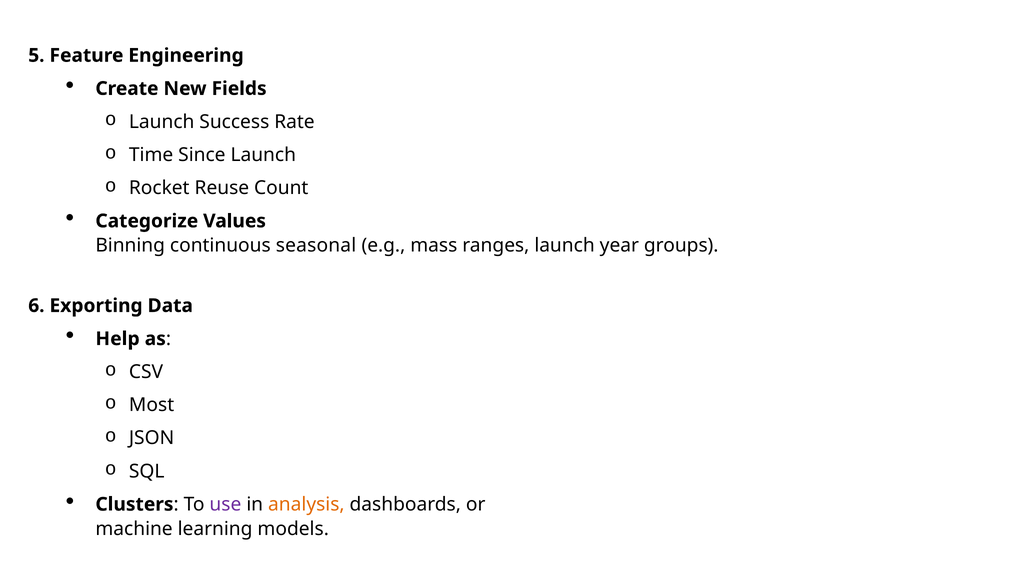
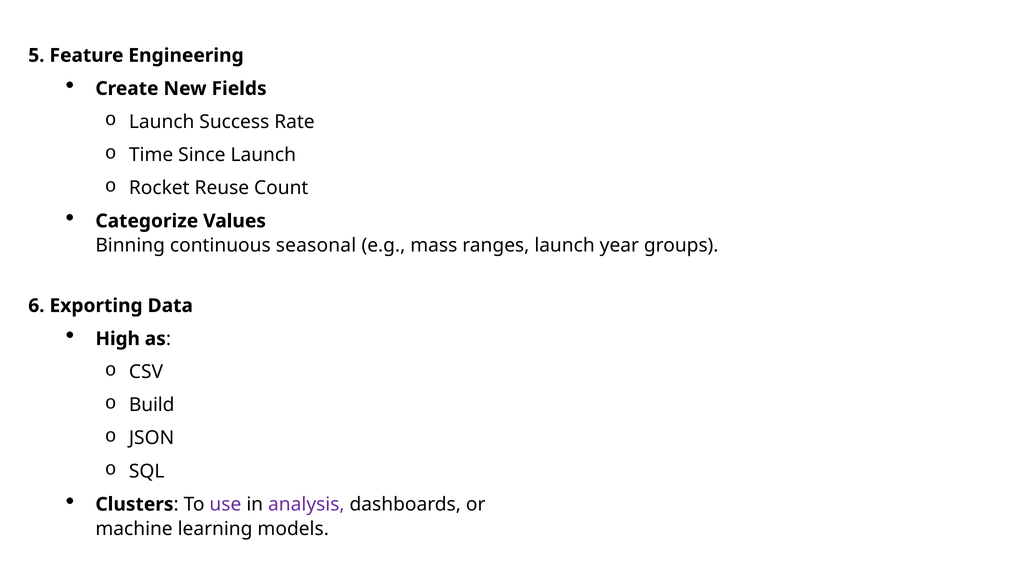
Help: Help -> High
Most: Most -> Build
analysis colour: orange -> purple
